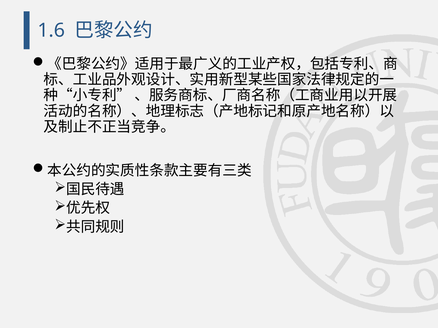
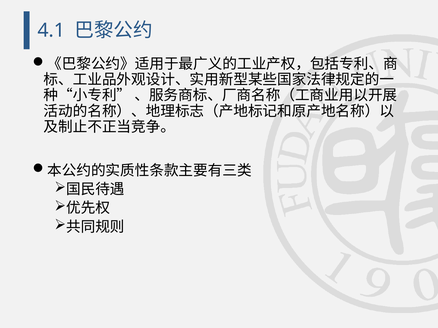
1.6: 1.6 -> 4.1
